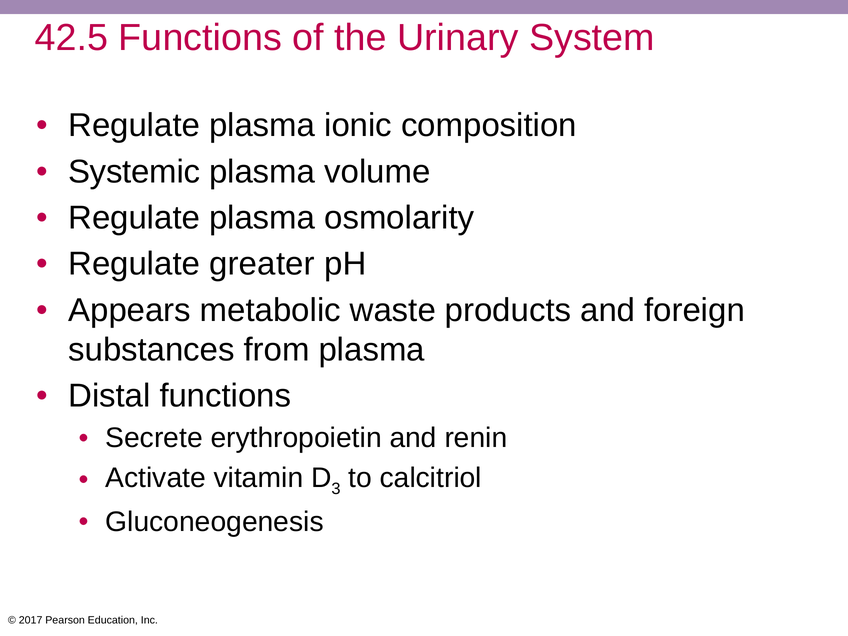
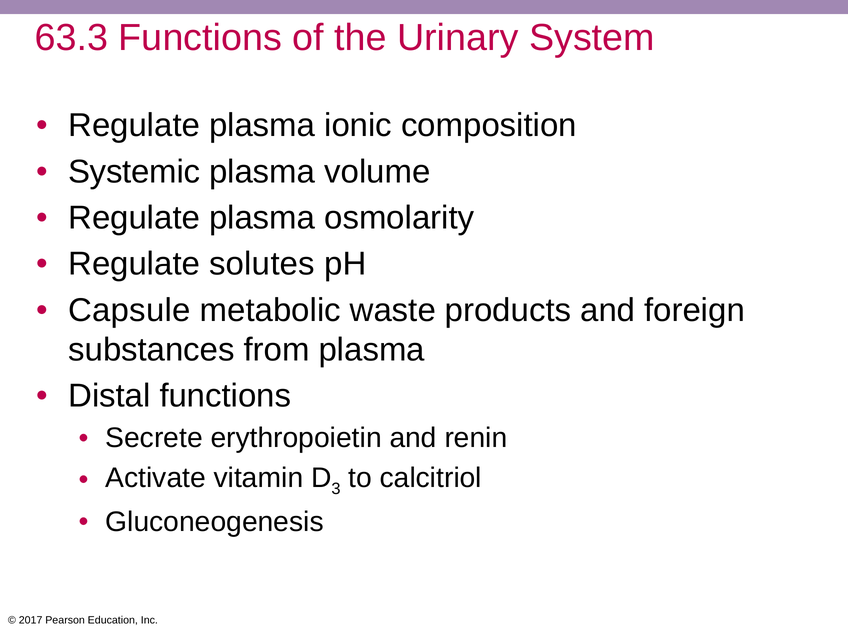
42.5: 42.5 -> 63.3
greater: greater -> solutes
Appears: Appears -> Capsule
